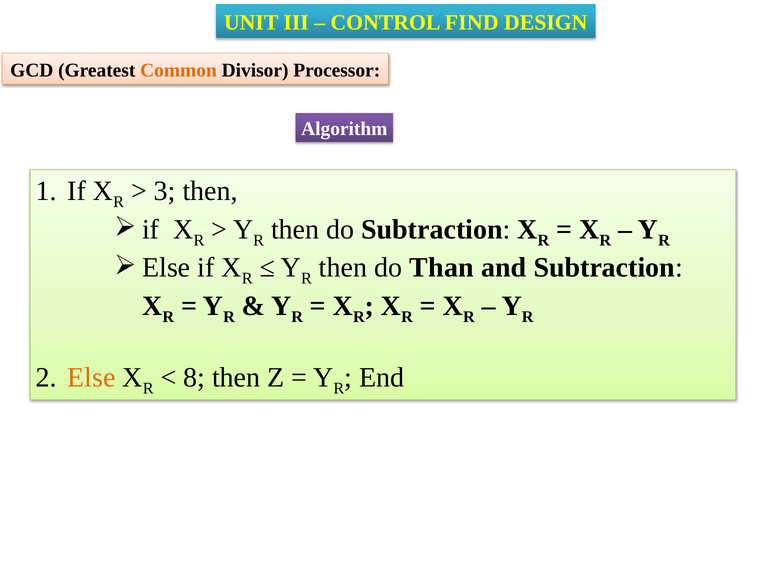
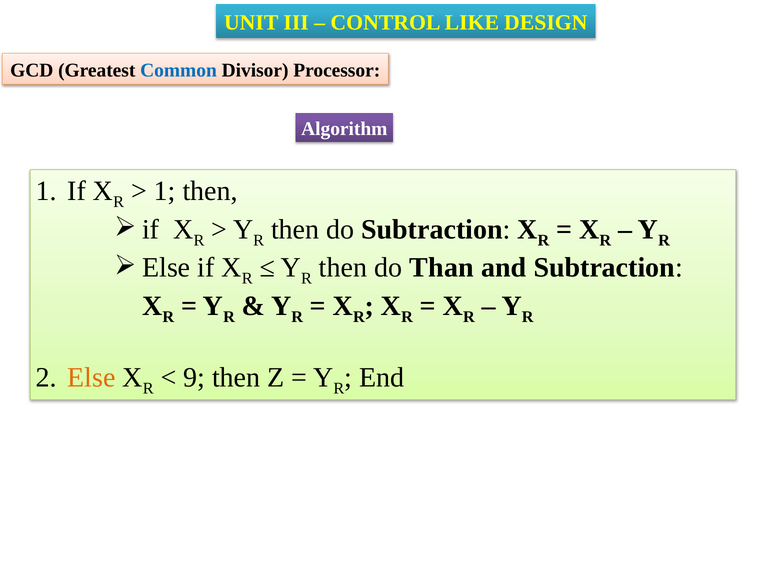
FIND: FIND -> LIKE
Common colour: orange -> blue
3 at (165, 191): 3 -> 1
8: 8 -> 9
